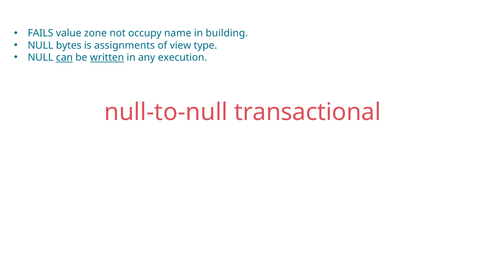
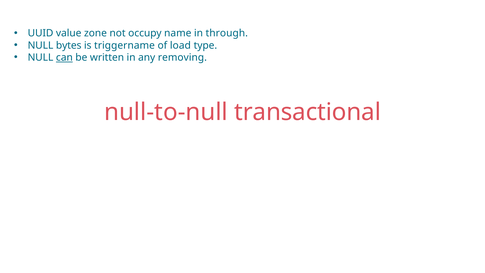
FAILS: FAILS -> UUID
building: building -> through
assignments: assignments -> triggername
view: view -> load
written underline: present -> none
execution: execution -> removing
